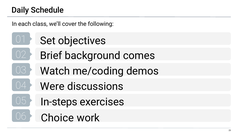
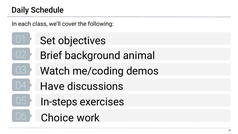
comes: comes -> animal
Were: Were -> Have
